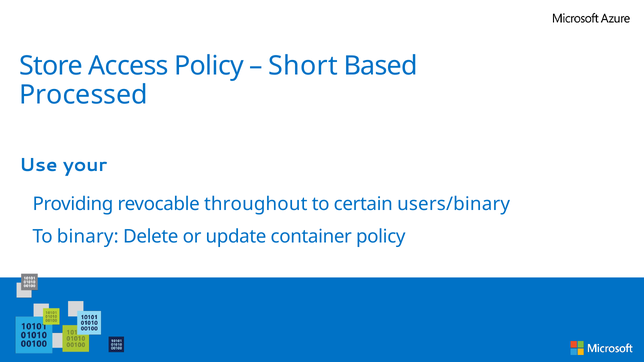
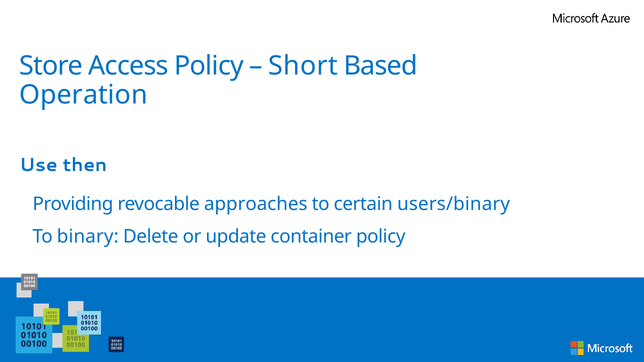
Processed: Processed -> Operation
your: your -> then
throughout: throughout -> approaches
